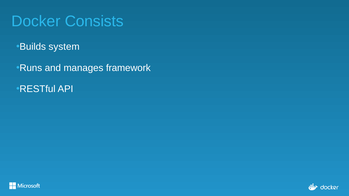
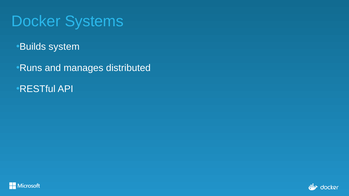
Consists: Consists -> Systems
framework: framework -> distributed
